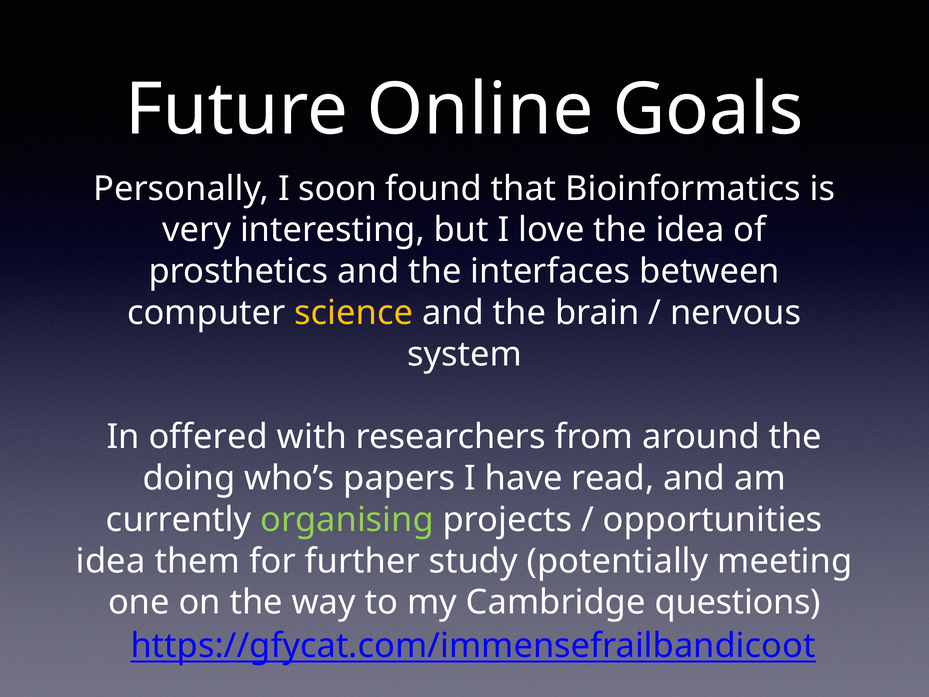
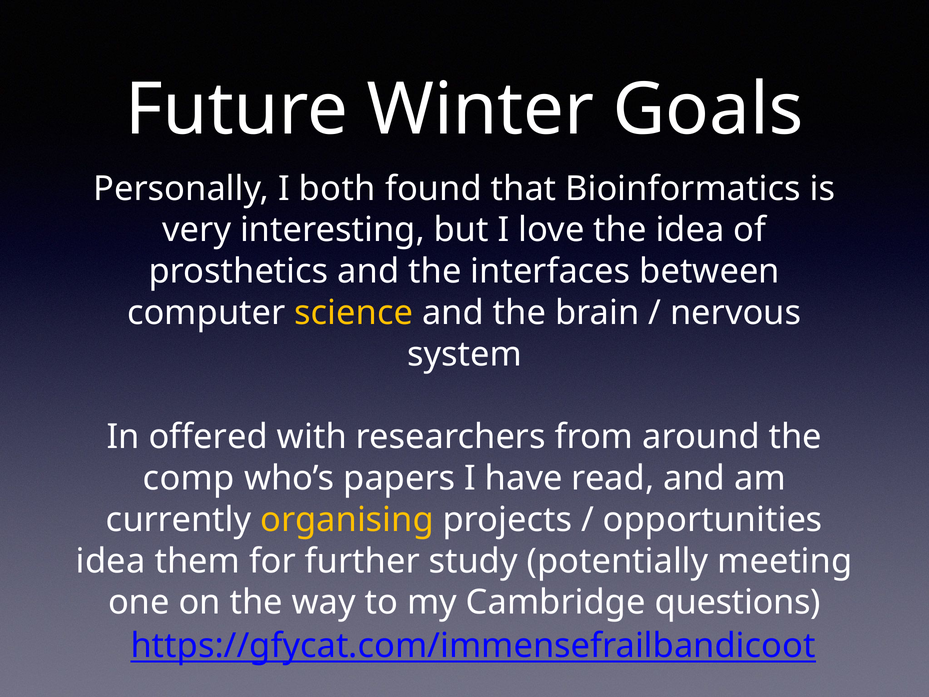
Online: Online -> Winter
soon: soon -> both
doing: doing -> comp
organising colour: light green -> yellow
